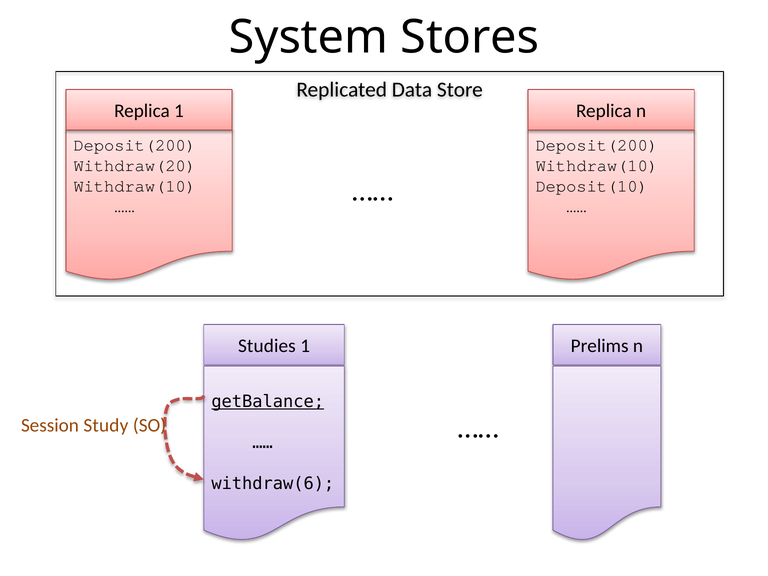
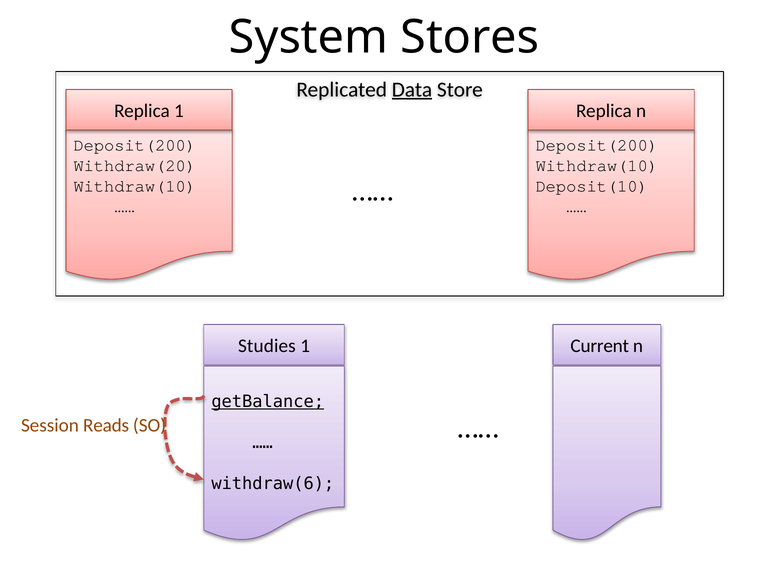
Data underline: none -> present
Prelims: Prelims -> Current
Study: Study -> Reads
